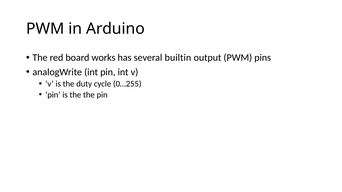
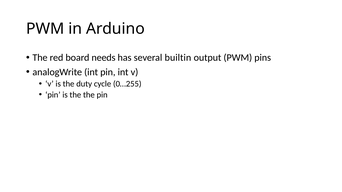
works: works -> needs
